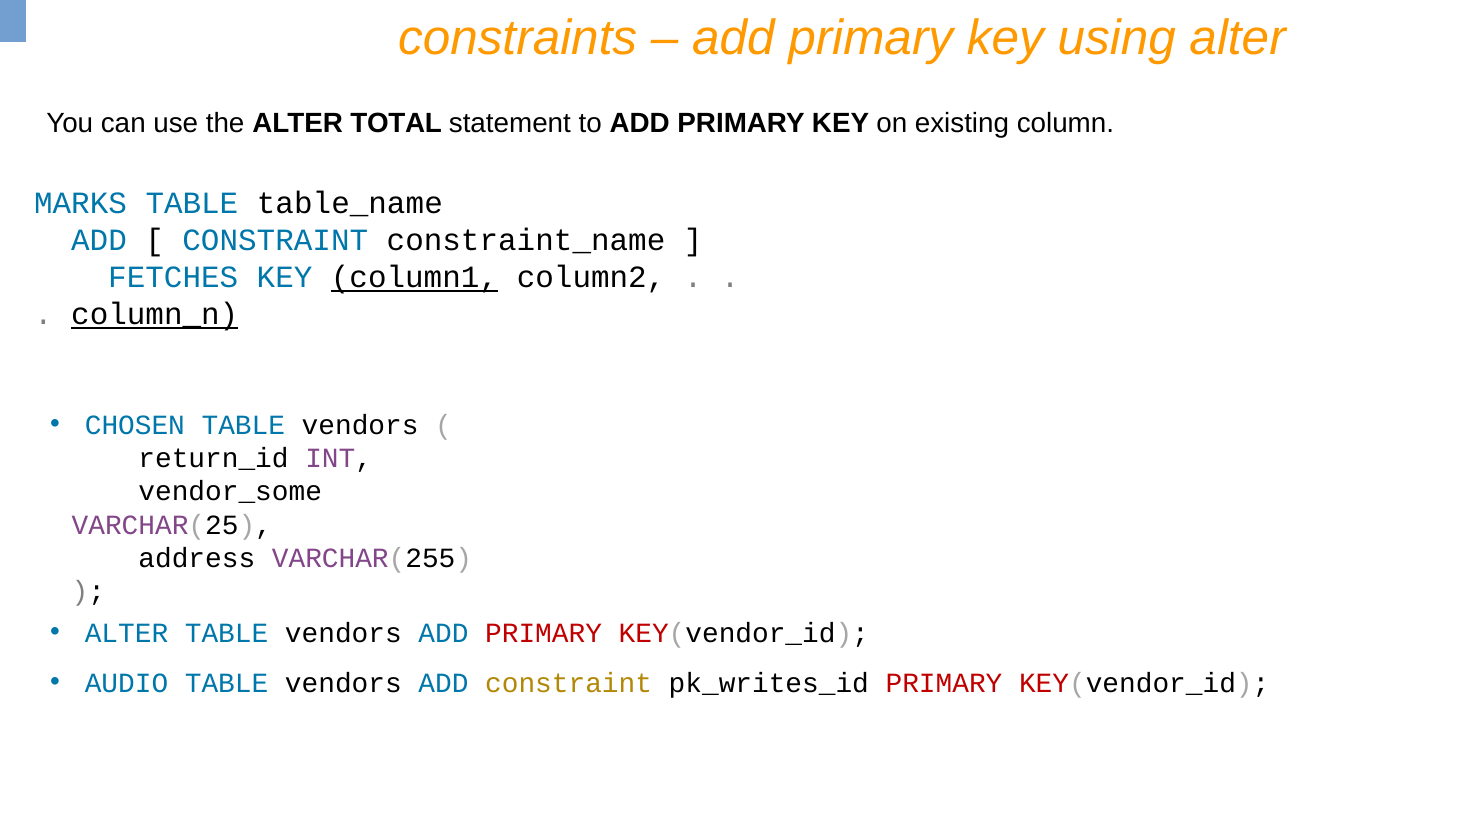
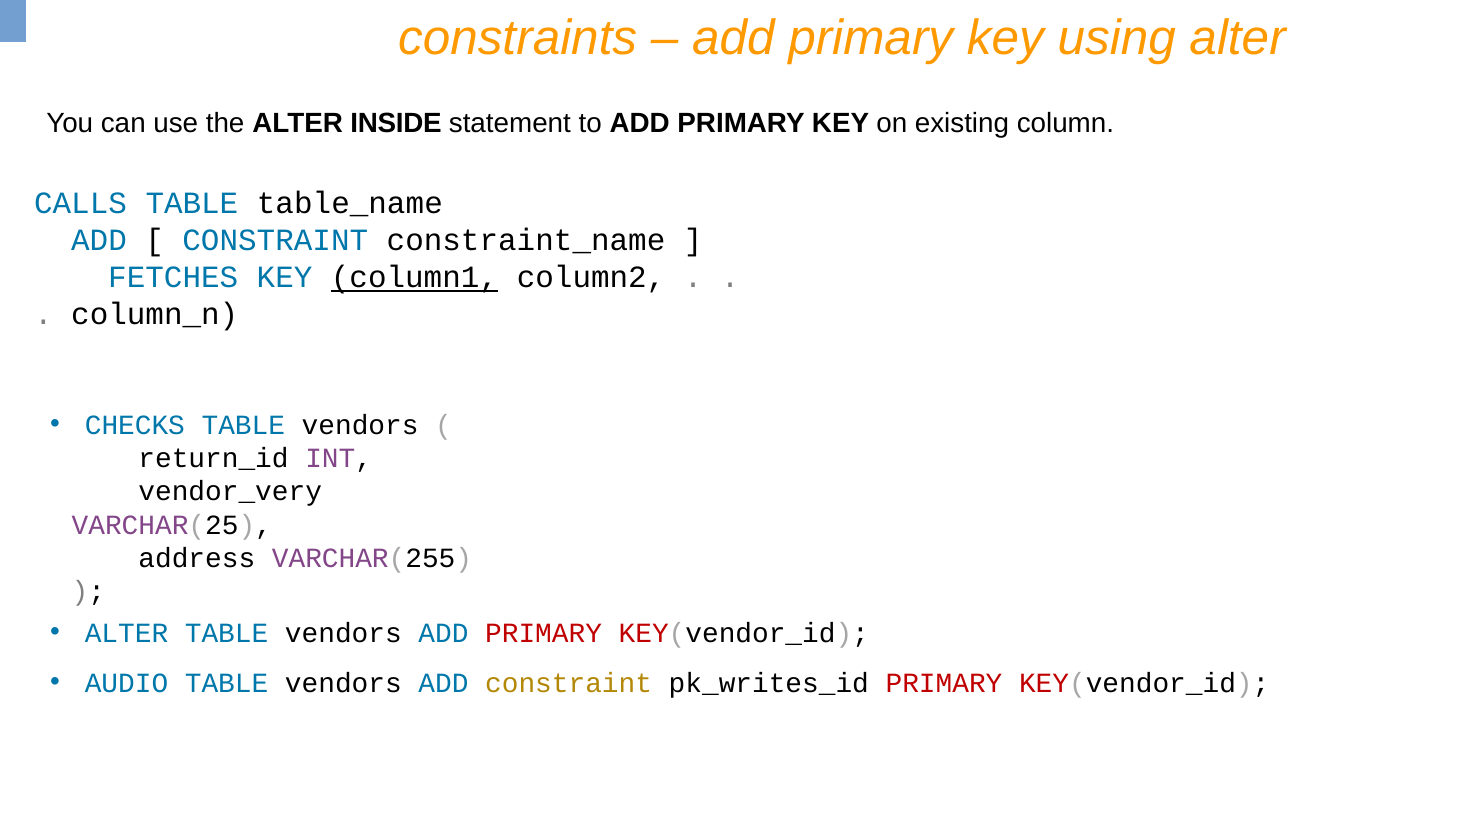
TOTAL: TOTAL -> INSIDE
MARKS: MARKS -> CALLS
column_n underline: present -> none
CHOSEN: CHOSEN -> CHECKS
vendor_some: vendor_some -> vendor_very
